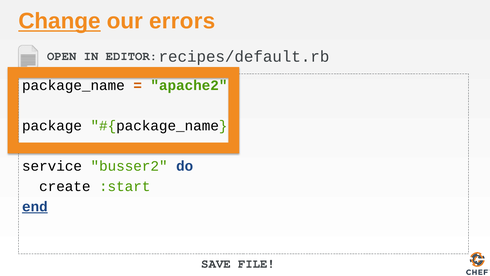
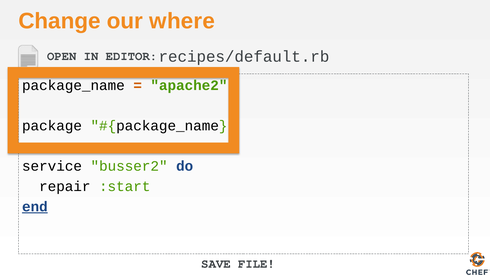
Change underline: present -> none
errors: errors -> where
create: create -> repair
